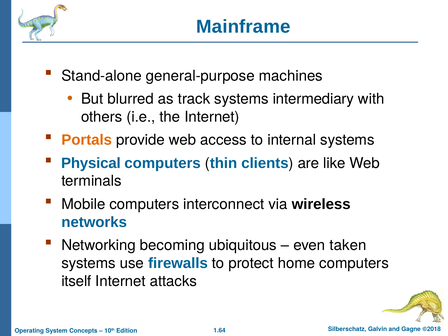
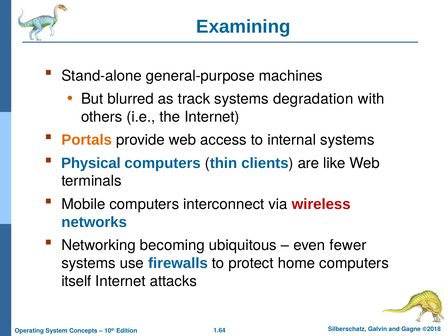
Mainframe: Mainframe -> Examining
intermediary: intermediary -> degradation
wireless colour: black -> red
taken: taken -> fewer
